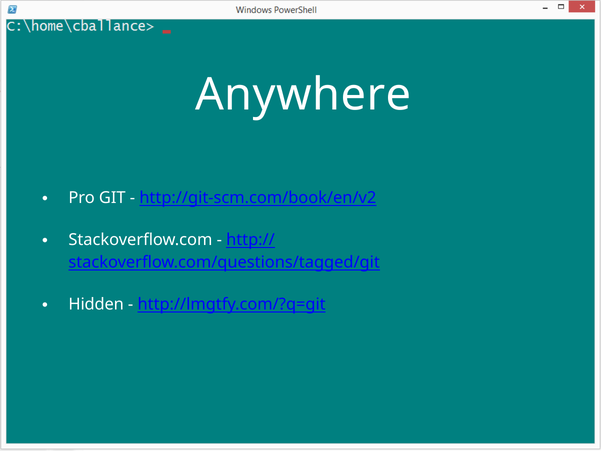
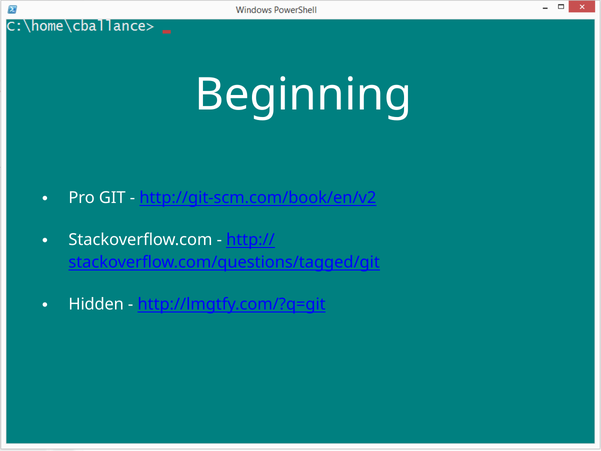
Anywhere: Anywhere -> Beginning
